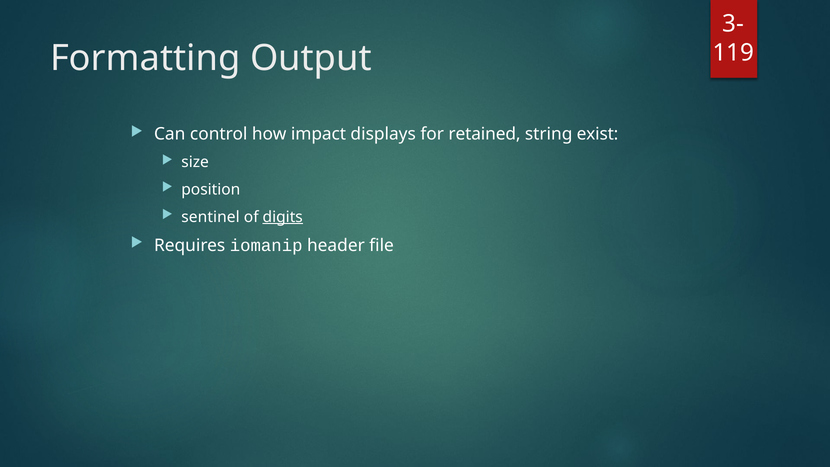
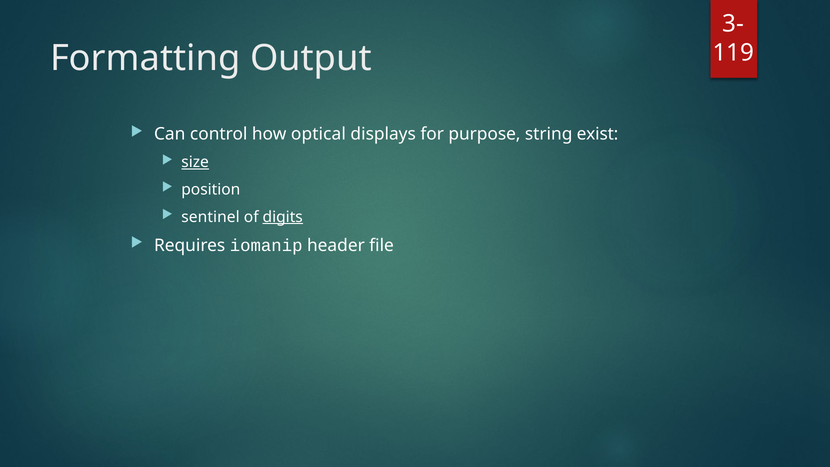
impact: impact -> optical
retained: retained -> purpose
size underline: none -> present
